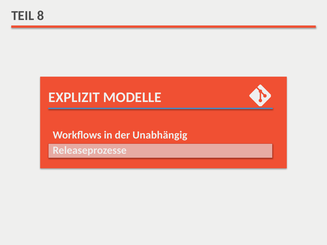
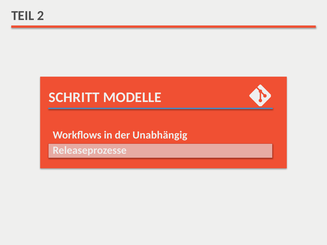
8: 8 -> 2
EXPLIZIT: EXPLIZIT -> SCHRITT
